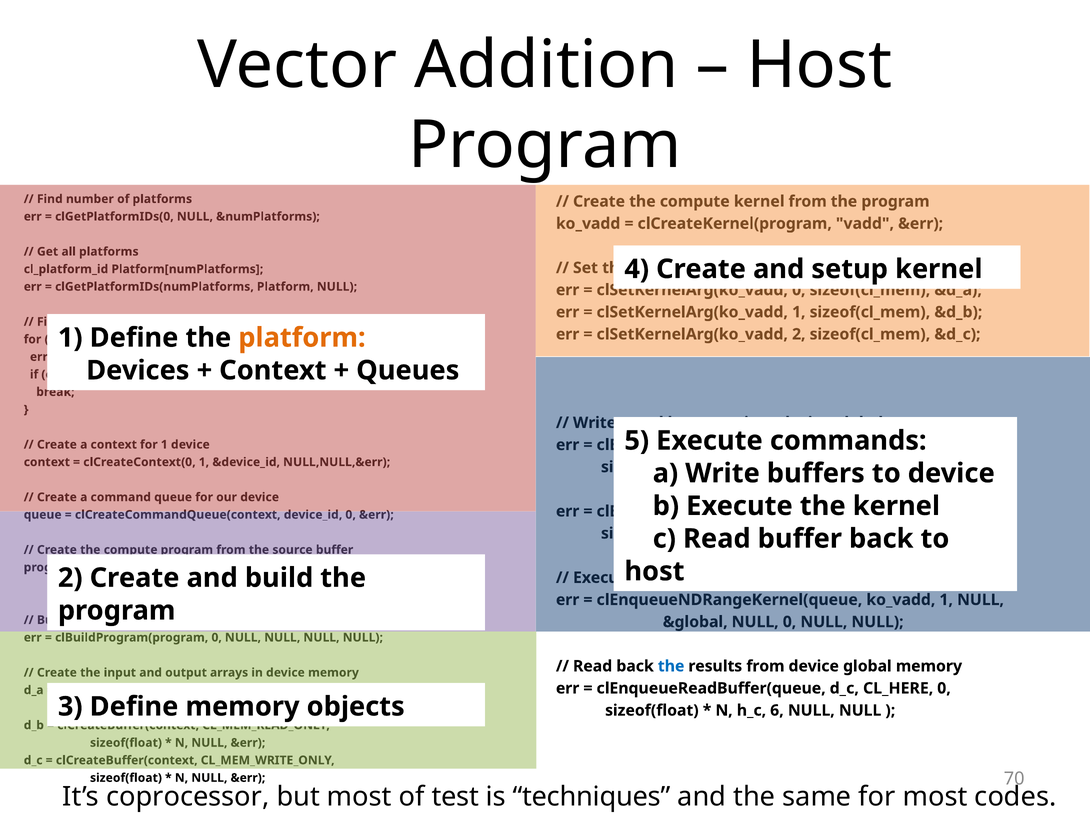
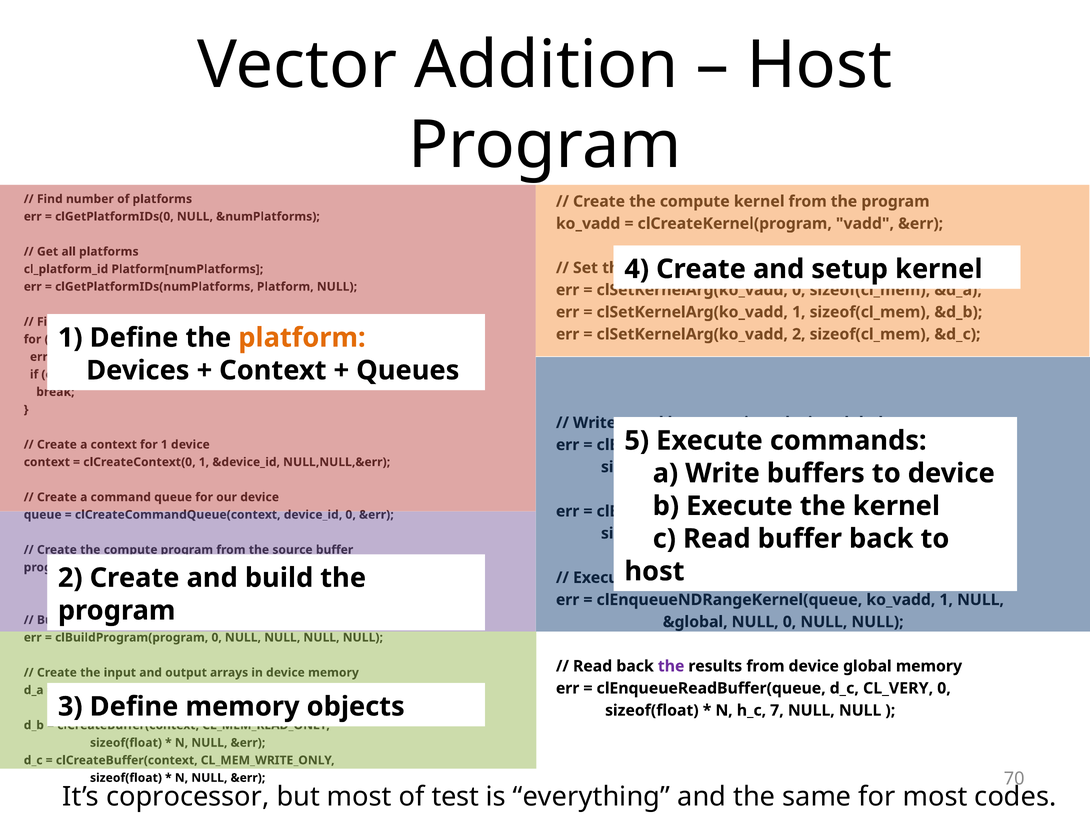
the at (671, 667) colour: blue -> purple
CL_HERE: CL_HERE -> CL_VERY
6: 6 -> 7
techniques: techniques -> everything
